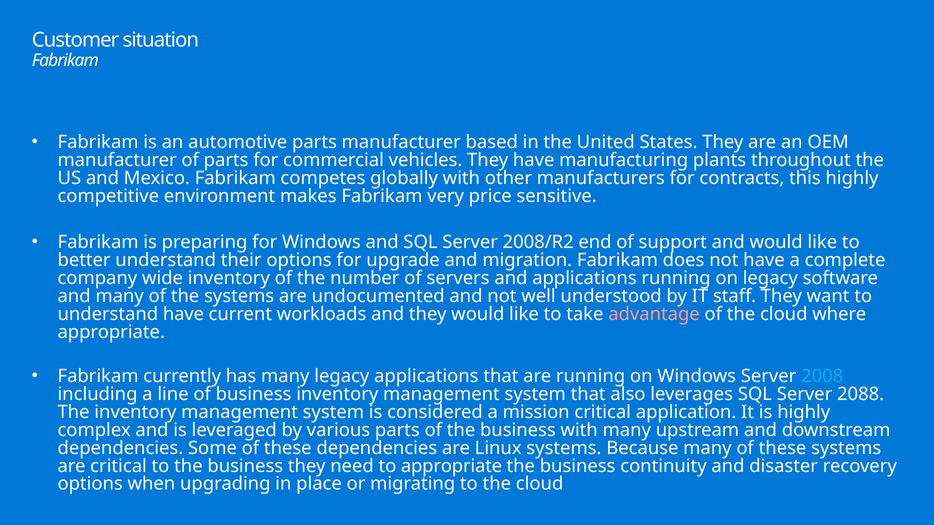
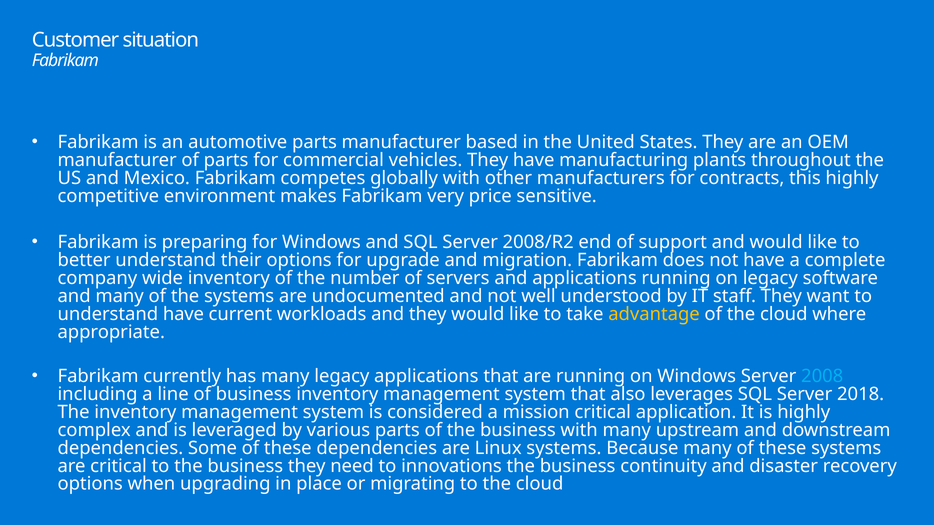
advantage colour: pink -> yellow
2088: 2088 -> 2018
to appropriate: appropriate -> innovations
